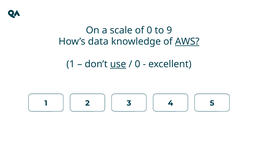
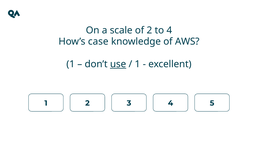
of 0: 0 -> 2
to 9: 9 -> 4
data: data -> case
AWS underline: present -> none
0 at (137, 64): 0 -> 1
